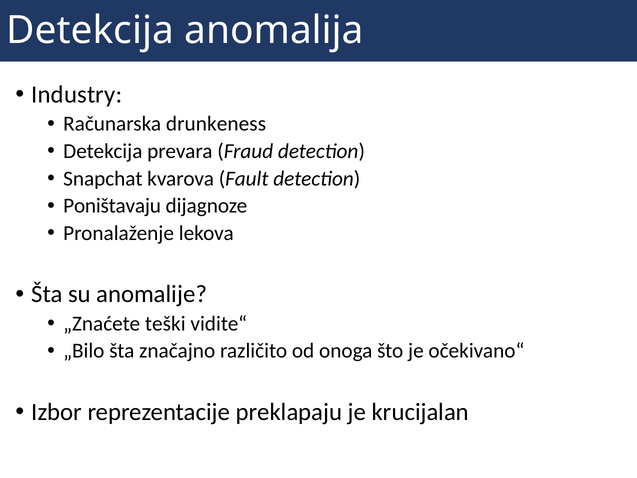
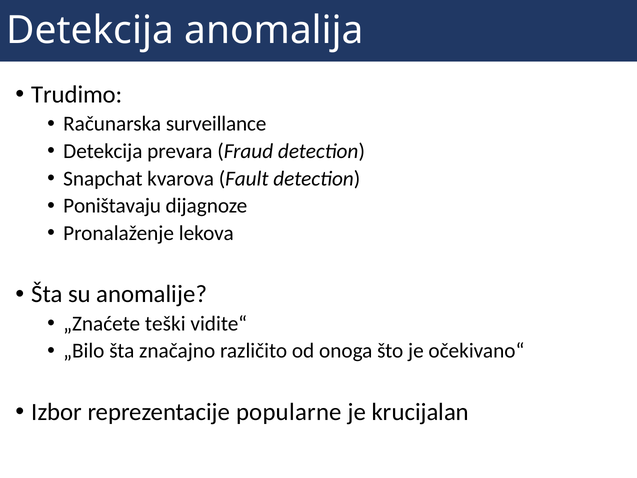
Industry: Industry -> Trudimo
drunkeness: drunkeness -> surveillance
preklapaju: preklapaju -> popularne
